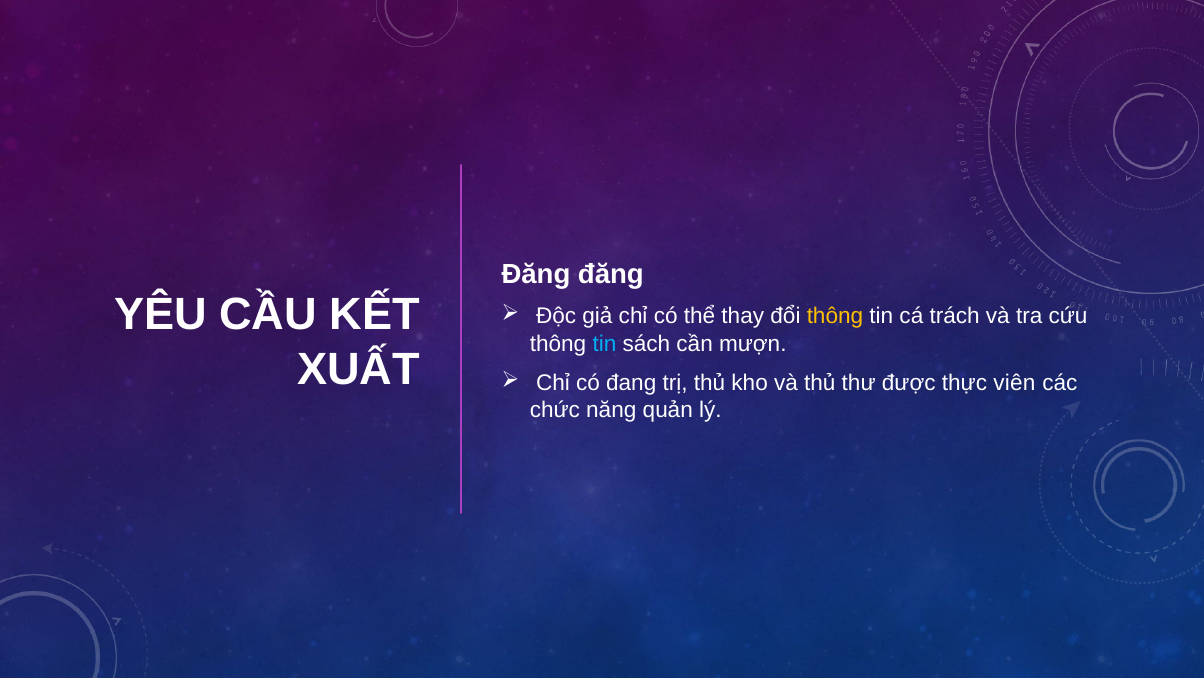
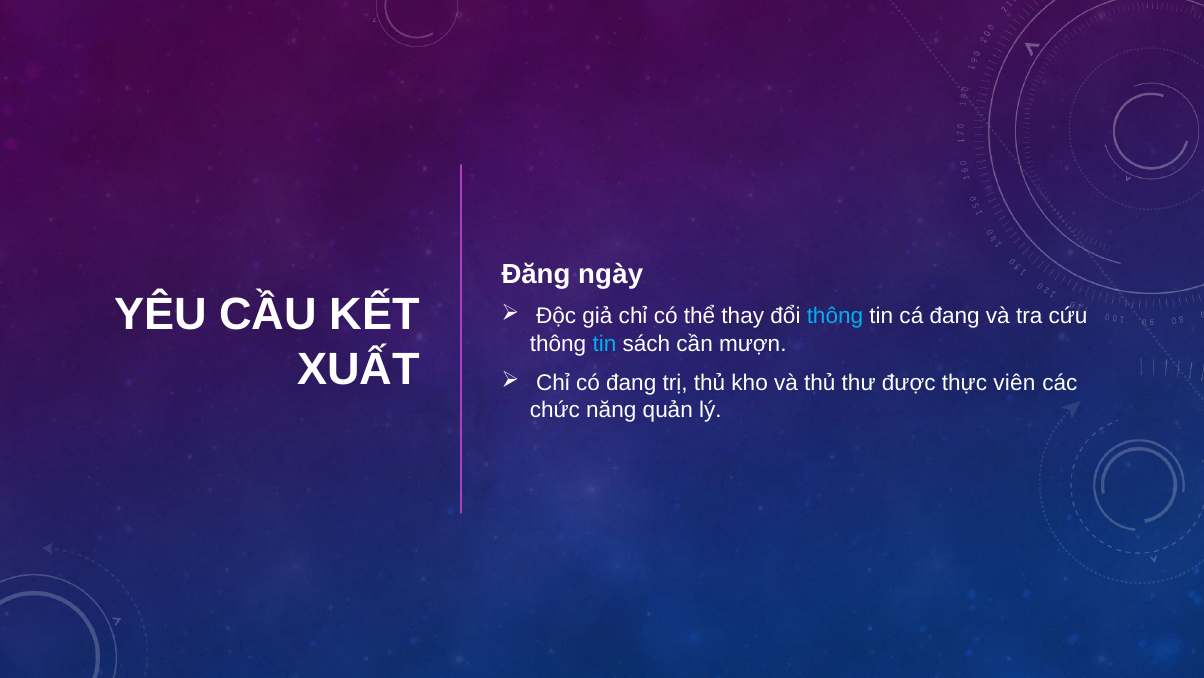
Đăng đăng: đăng -> ngày
thông at (835, 316) colour: yellow -> light blue
cá trách: trách -> đang
